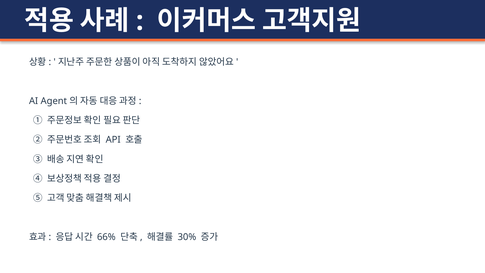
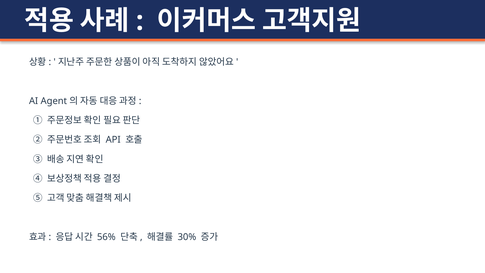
66%: 66% -> 56%
